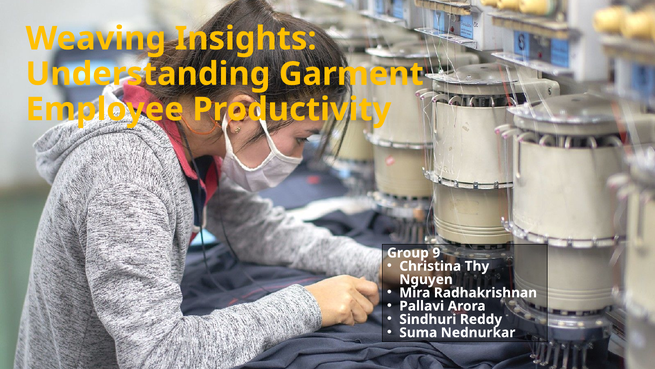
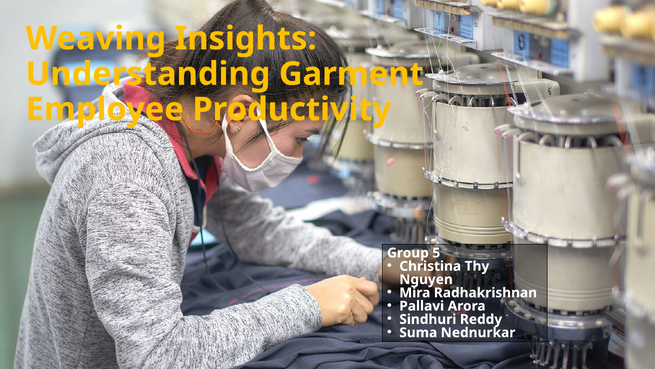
9: 9 -> 5
